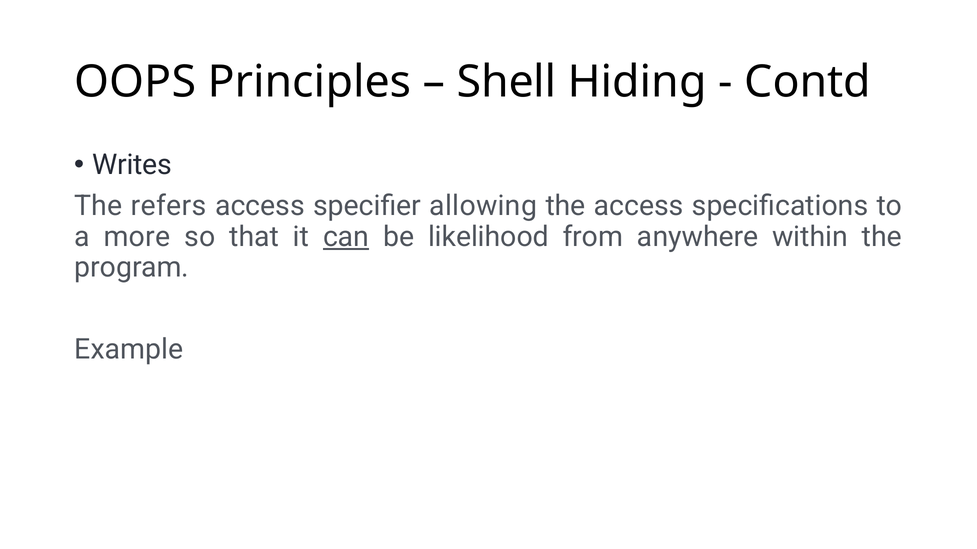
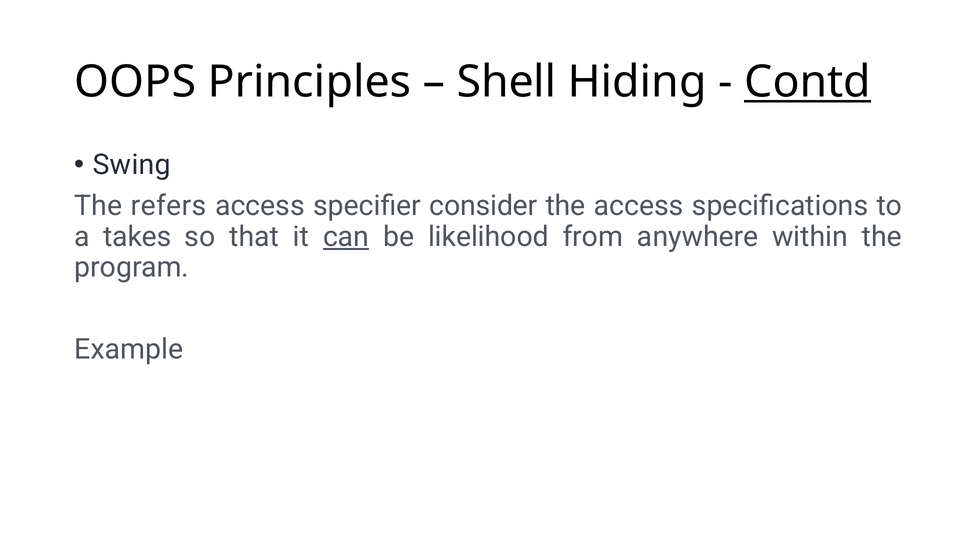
Contd underline: none -> present
Writes: Writes -> Swing
allowing: allowing -> consider
more: more -> takes
